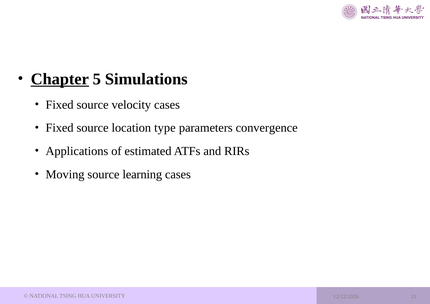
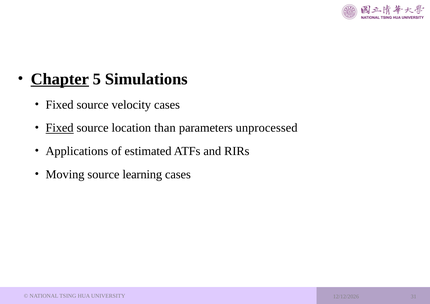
Fixed at (60, 128) underline: none -> present
type: type -> than
convergence: convergence -> unprocessed
